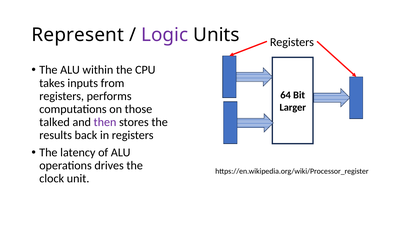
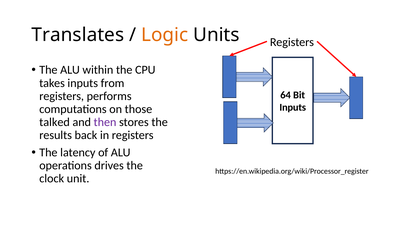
Represent: Represent -> Translates
Logic colour: purple -> orange
Larger at (293, 107): Larger -> Inputs
